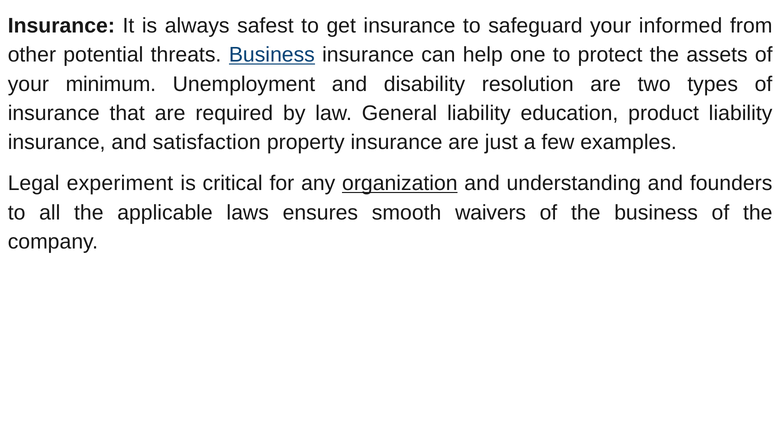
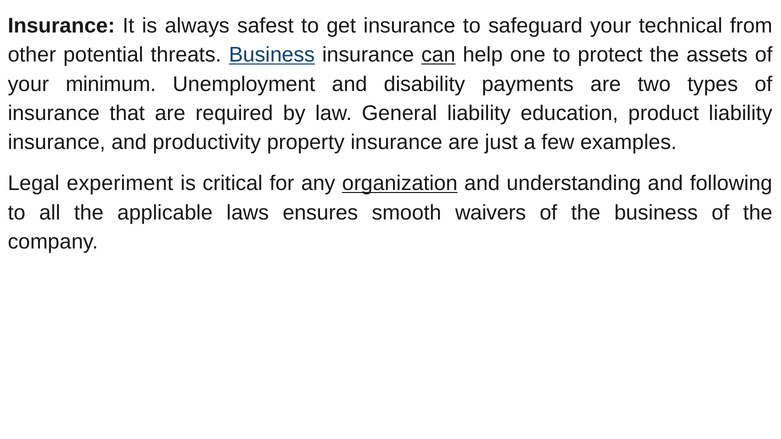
informed: informed -> technical
can underline: none -> present
resolution: resolution -> payments
satisfaction: satisfaction -> productivity
founders: founders -> following
